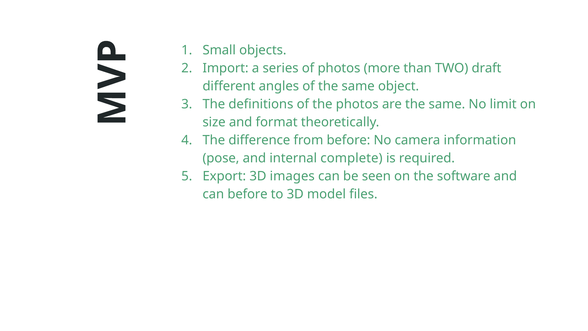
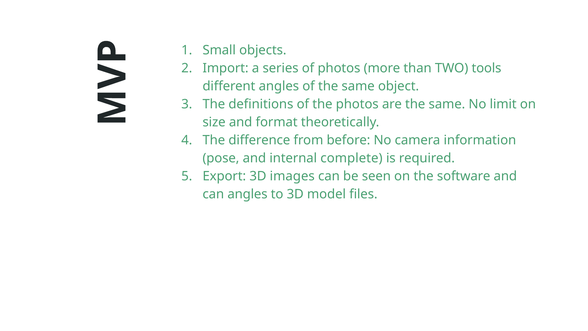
draft: draft -> tools
can before: before -> angles
